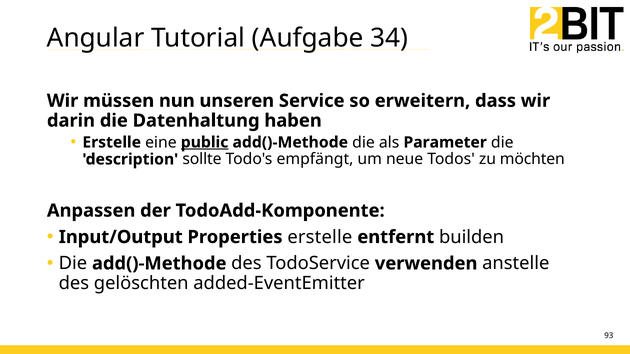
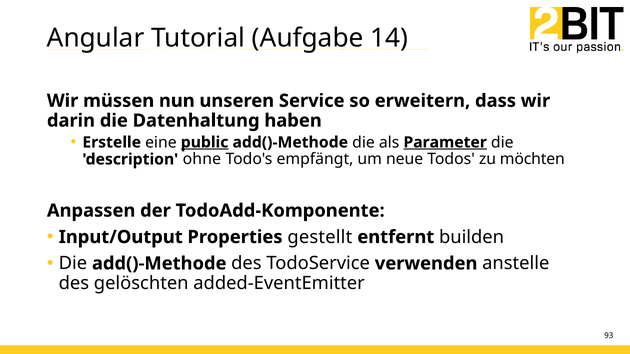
34: 34 -> 14
Parameter underline: none -> present
sollte: sollte -> ohne
Properties erstelle: erstelle -> gestellt
